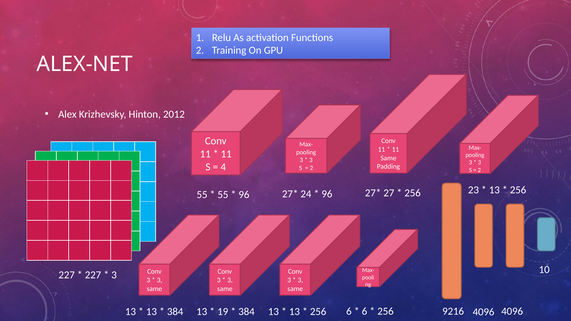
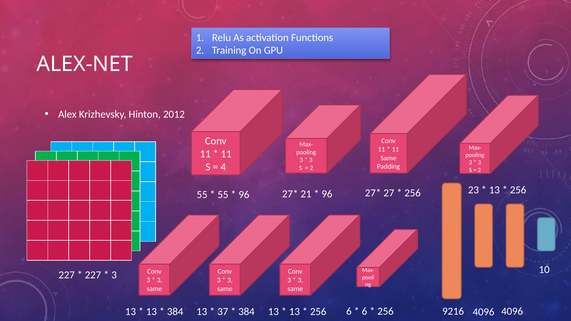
24: 24 -> 21
19: 19 -> 37
